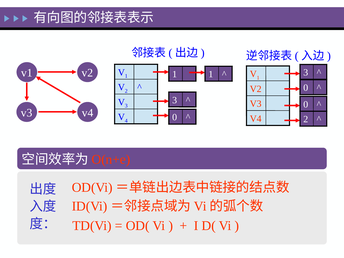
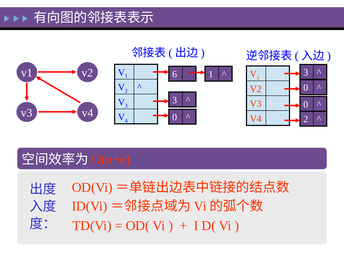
1 1: 1 -> 6
